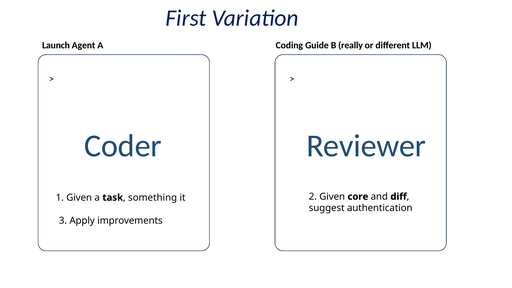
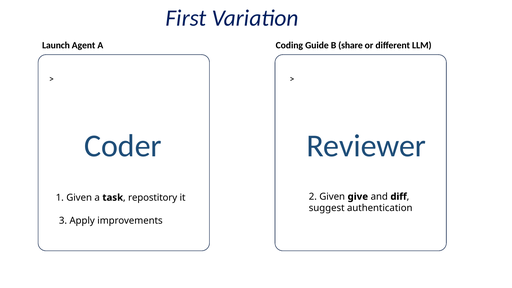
really: really -> share
something: something -> repostitory
core: core -> give
